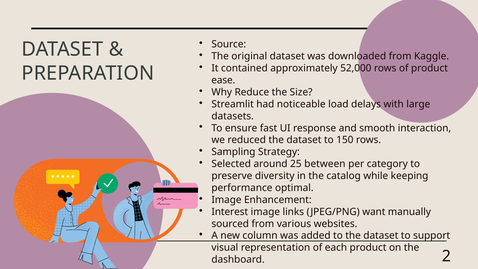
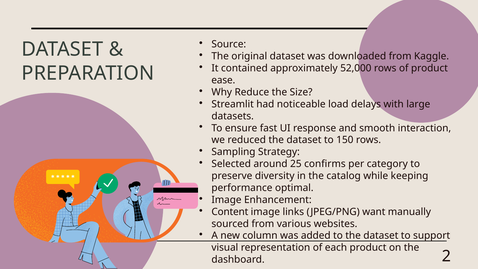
between: between -> confirms
Interest: Interest -> Content
